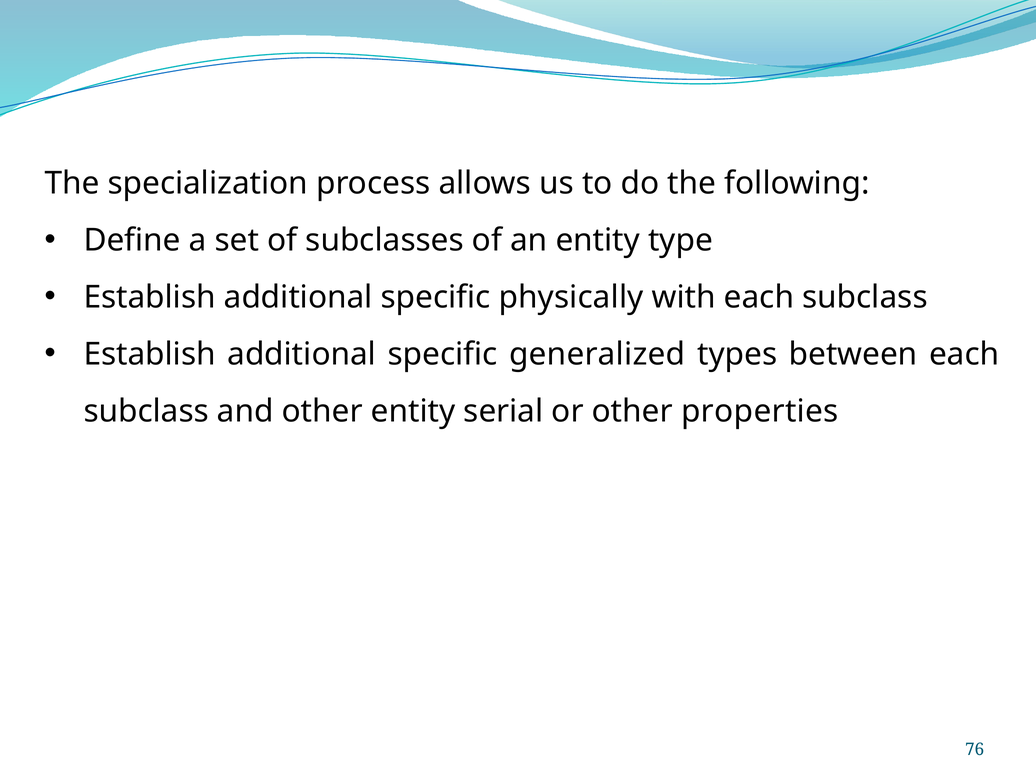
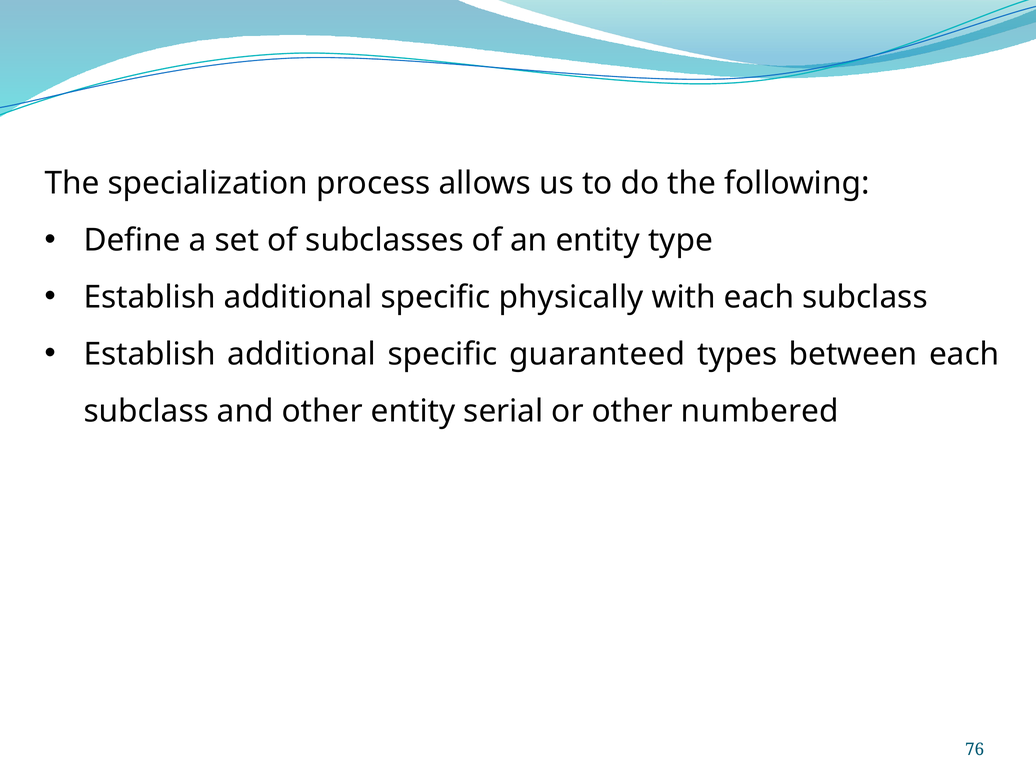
generalized: generalized -> guaranteed
properties: properties -> numbered
